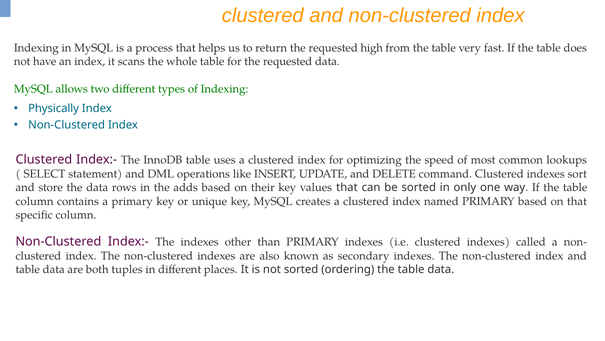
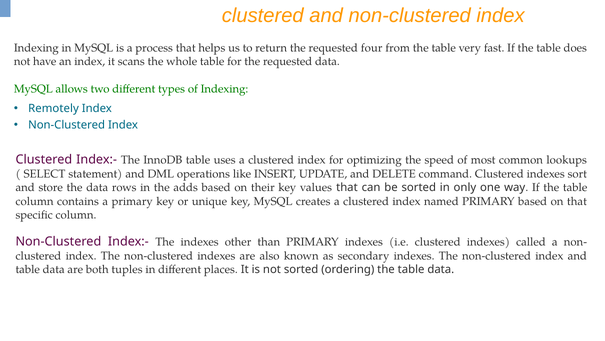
high: high -> four
Physically: Physically -> Remotely
